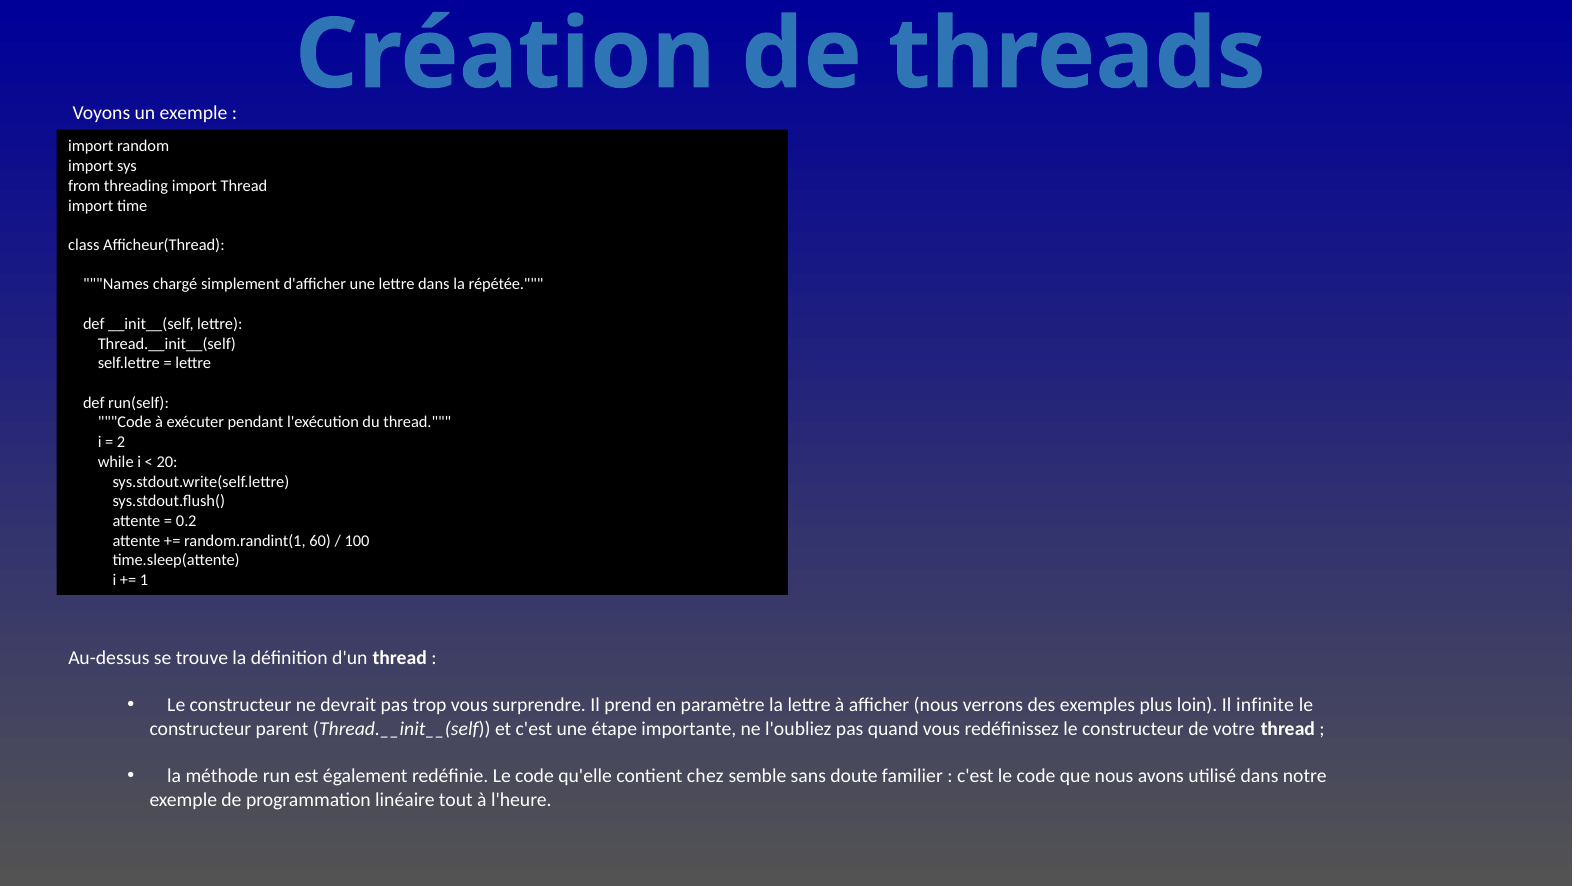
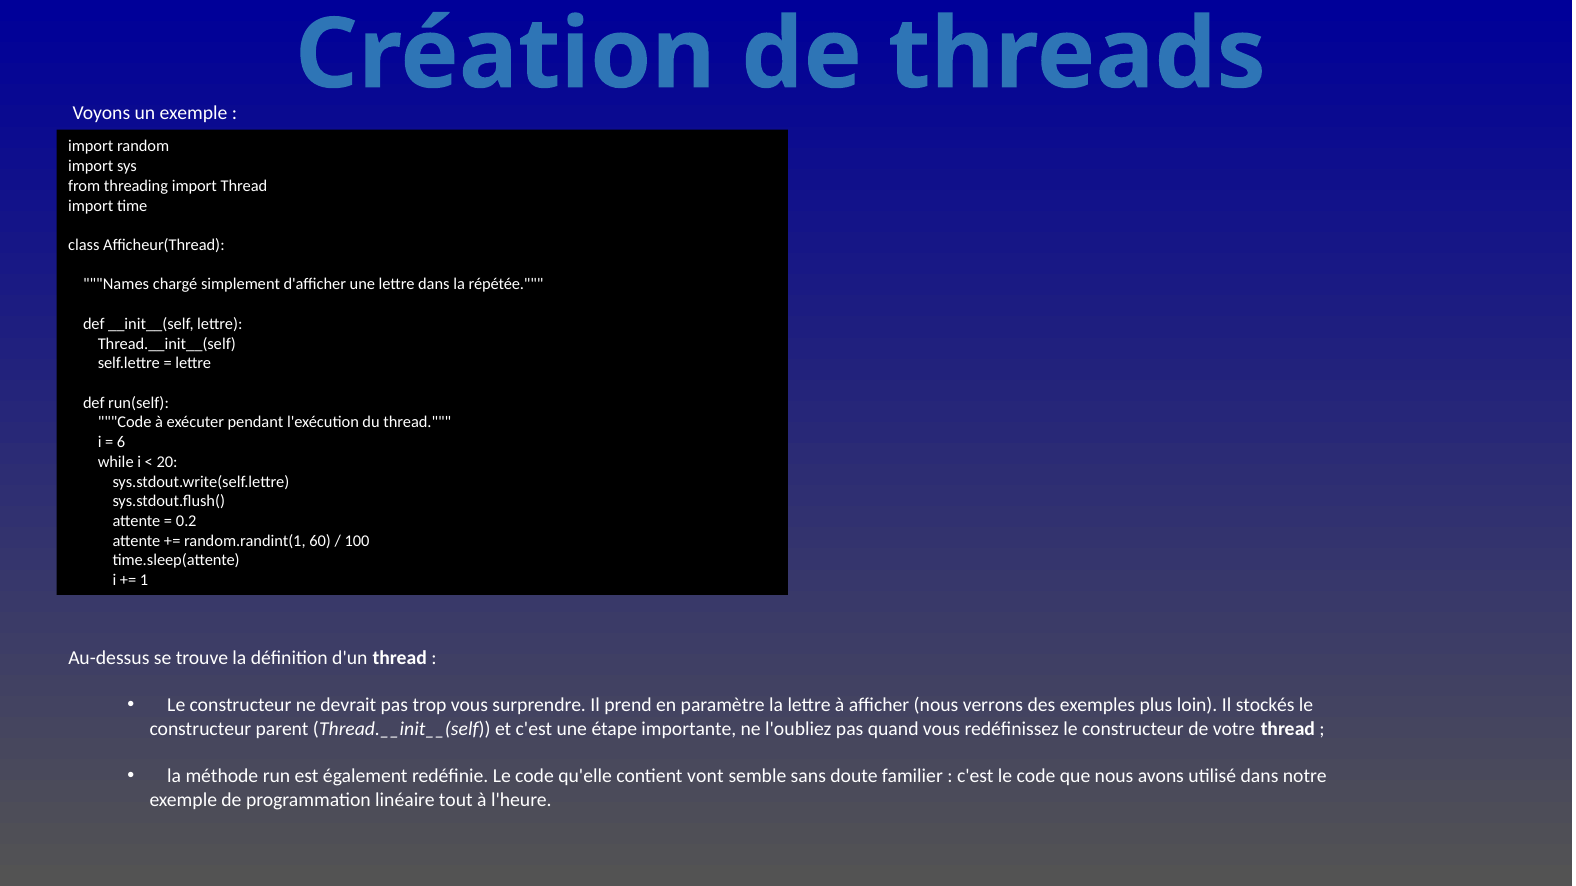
2: 2 -> 6
infinite: infinite -> stockés
chez: chez -> vont
